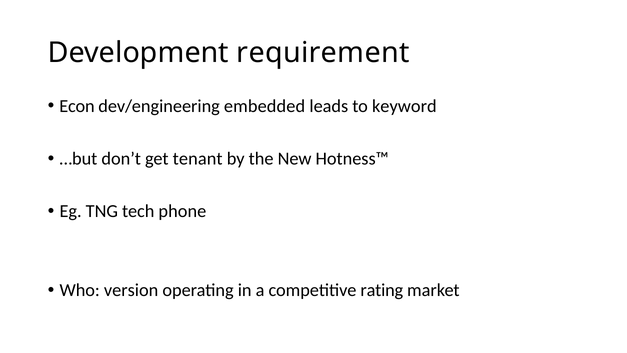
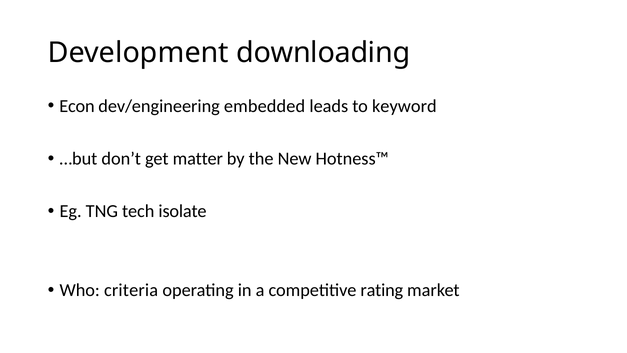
requirement: requirement -> downloading
tenant: tenant -> matter
phone: phone -> isolate
version: version -> criteria
